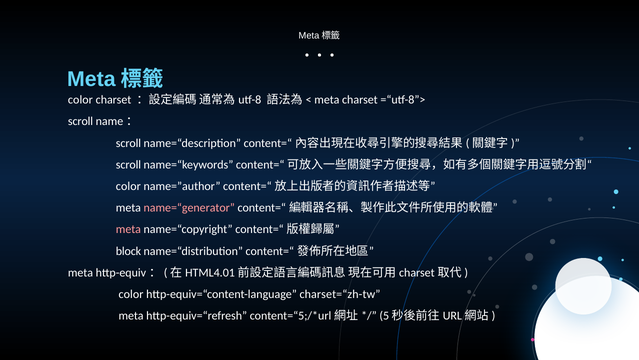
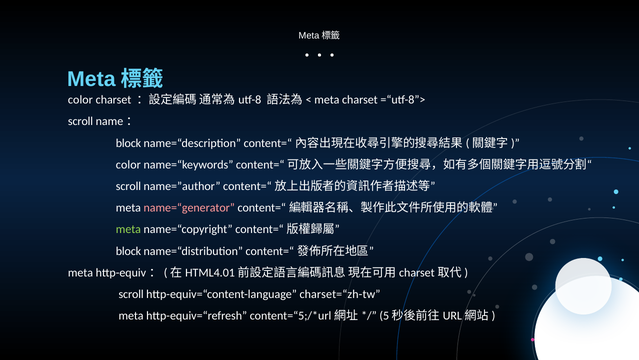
scroll at (128, 143): scroll -> block
scroll at (128, 164): scroll -> color
color at (128, 186): color -> scroll
meta at (128, 229) colour: pink -> light green
color at (131, 294): color -> scroll
